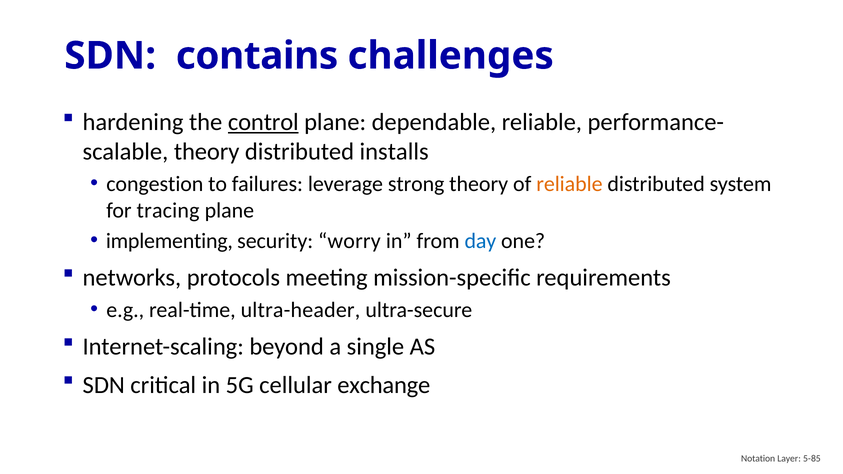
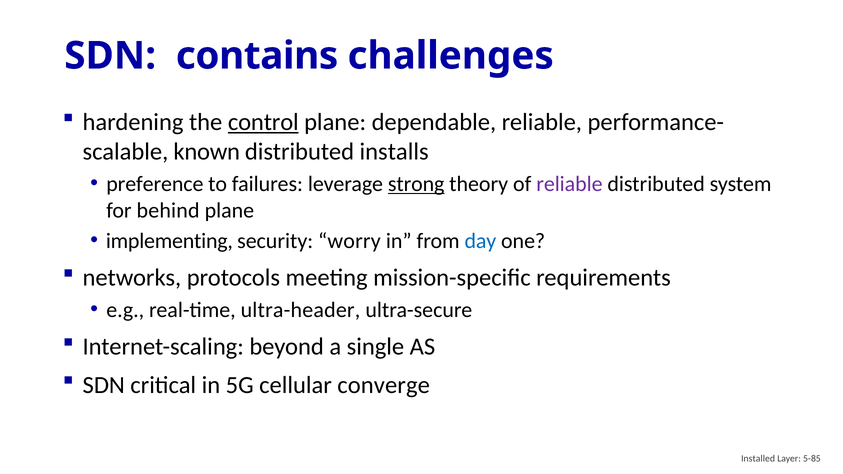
theory at (207, 152): theory -> known
congestion: congestion -> preference
strong underline: none -> present
reliable at (569, 184) colour: orange -> purple
tracing: tracing -> behind
exchange: exchange -> converge
Notation: Notation -> Installed
